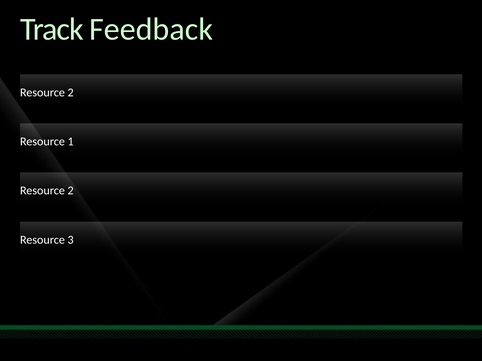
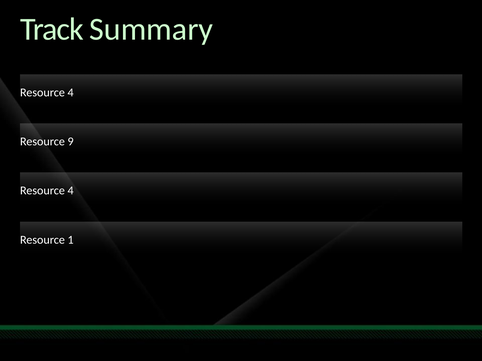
Feedback: Feedback -> Summary
2 at (71, 93): 2 -> 4
1: 1 -> 9
2 at (71, 191): 2 -> 4
3: 3 -> 1
